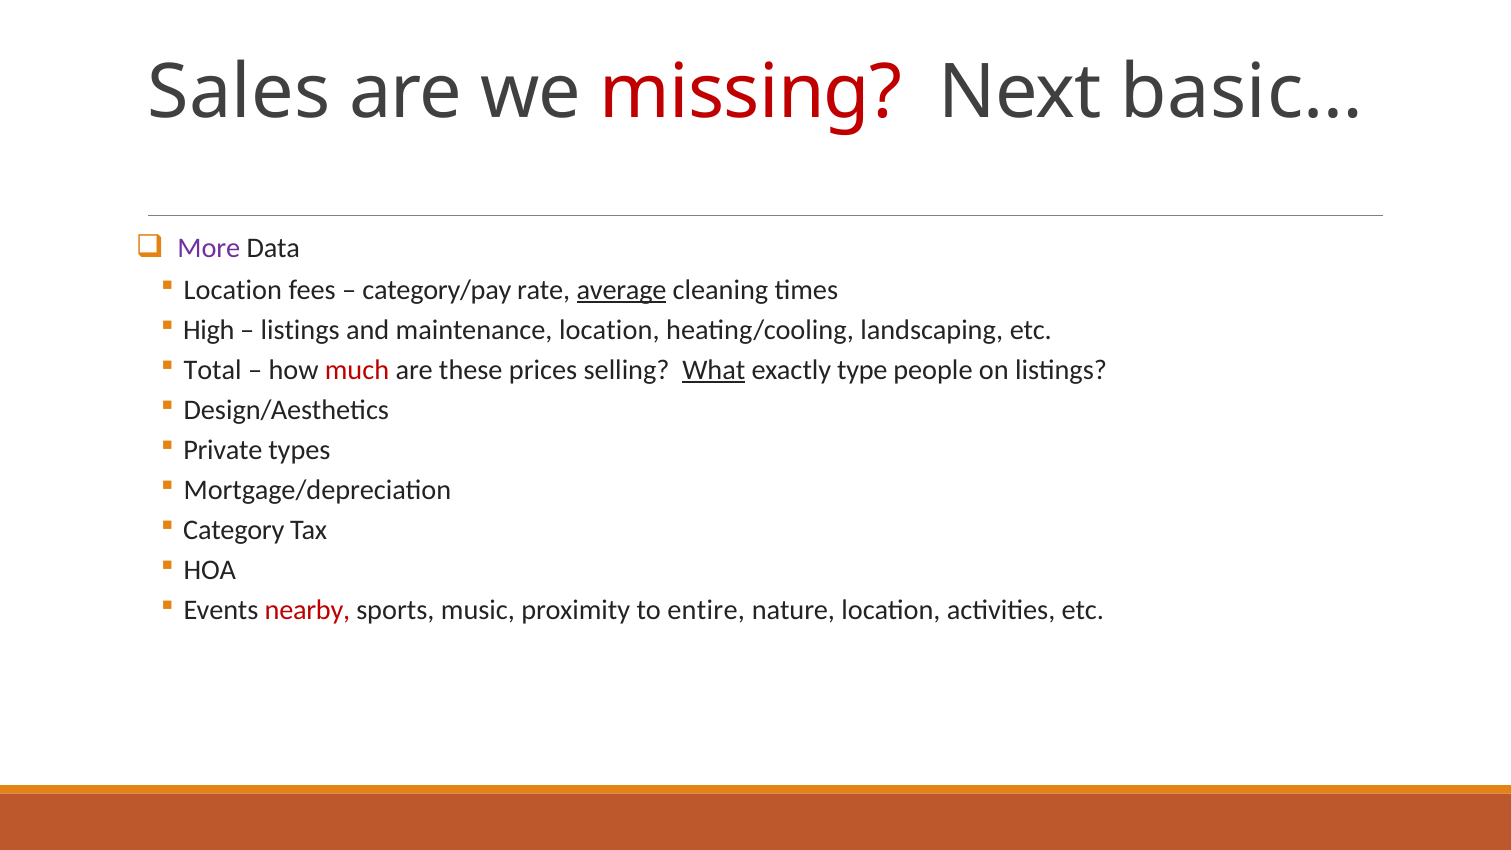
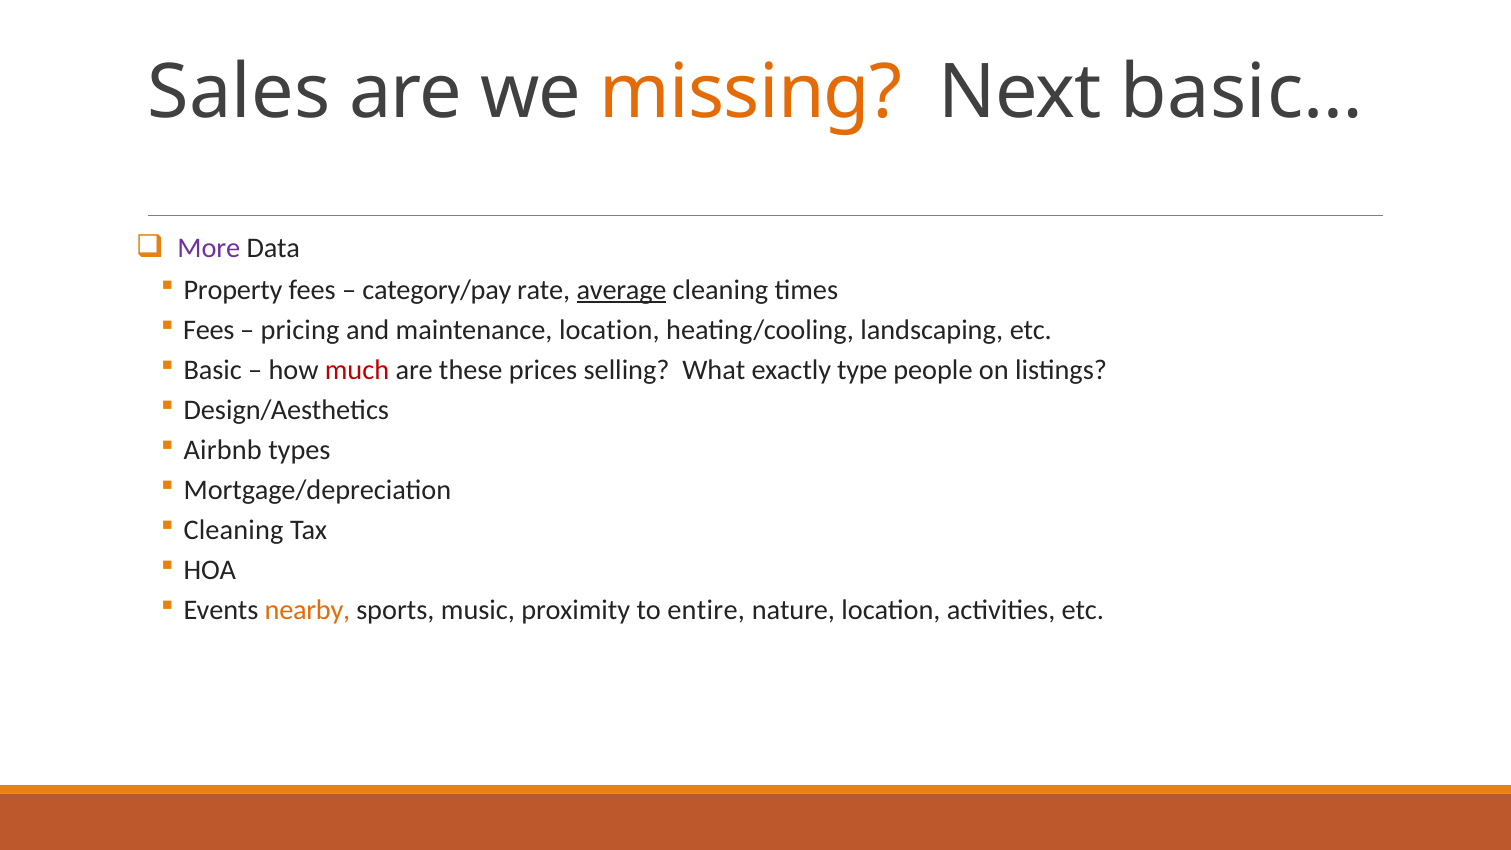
missing colour: red -> orange
Location at (233, 290): Location -> Property
High at (209, 330): High -> Fees
listings at (300, 330): listings -> pricing
Total: Total -> Basic
What underline: present -> none
Private: Private -> Airbnb
Category at (234, 530): Category -> Cleaning
nearby colour: red -> orange
